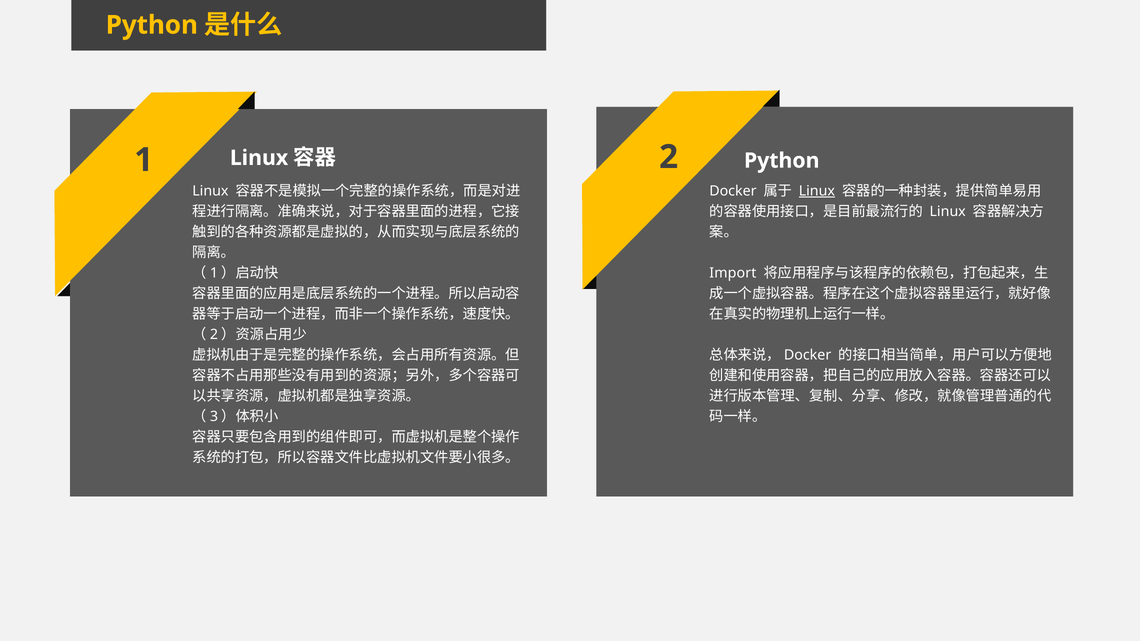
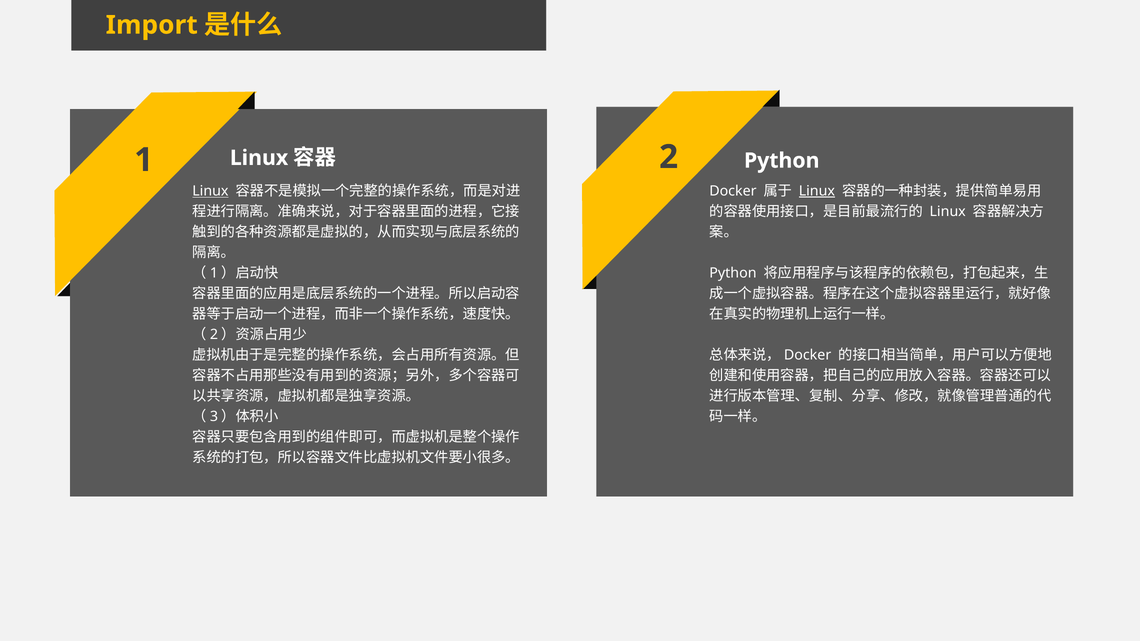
Python at (152, 25): Python -> Import
Linux at (210, 191) underline: none -> present
Import at (733, 273): Import -> Python
